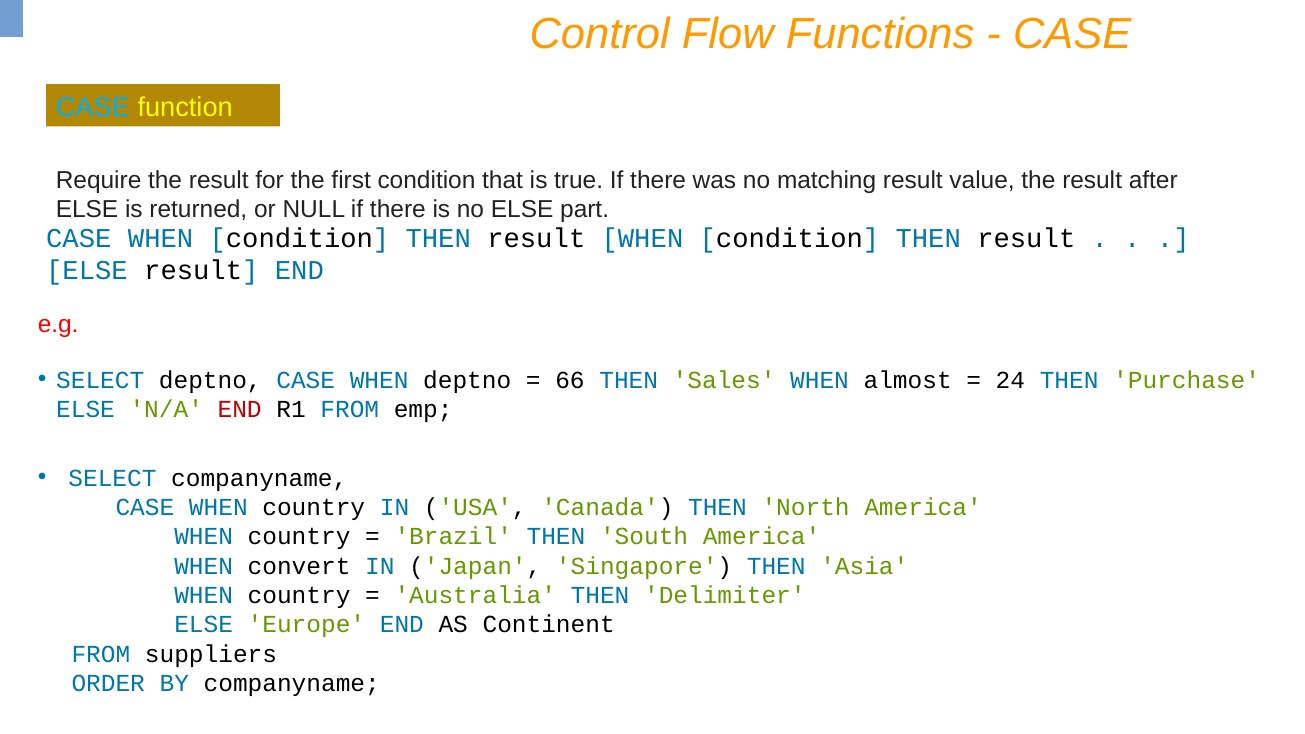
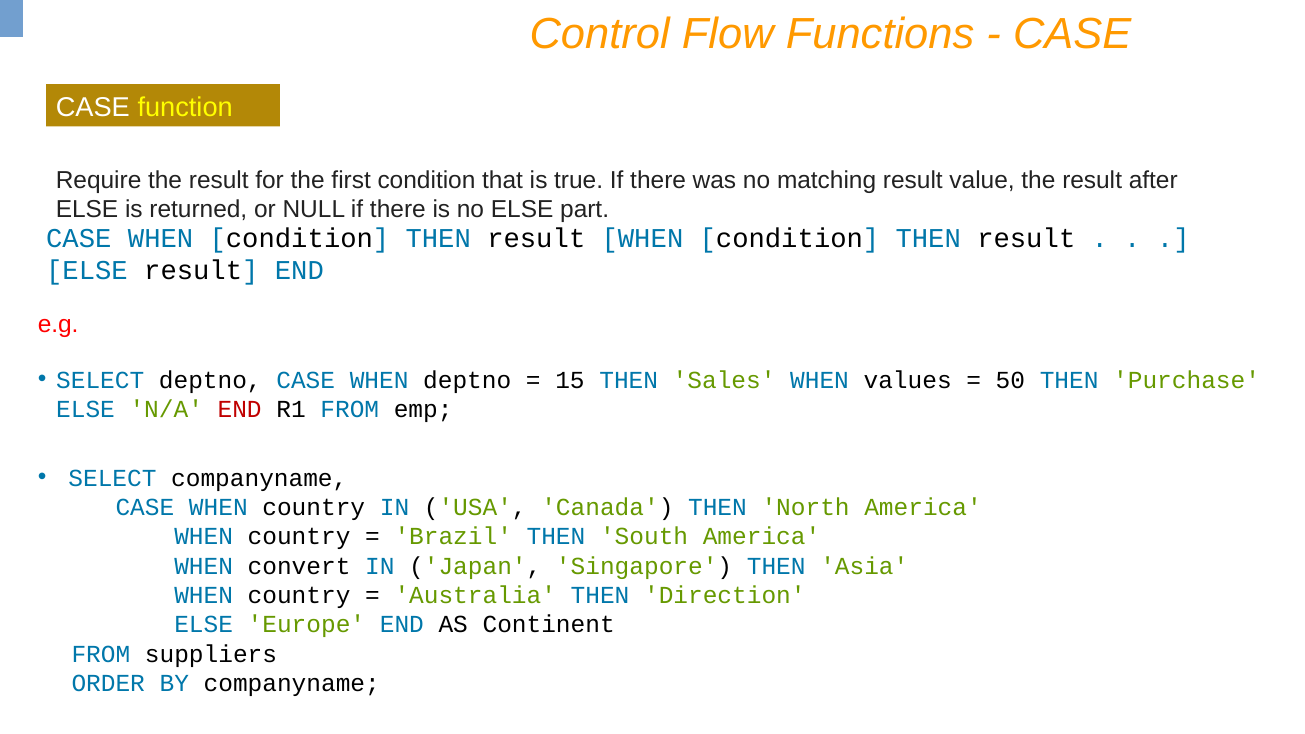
CASE at (93, 107) colour: light blue -> white
66: 66 -> 15
almost: almost -> values
24: 24 -> 50
Delimiter: Delimiter -> Direction
